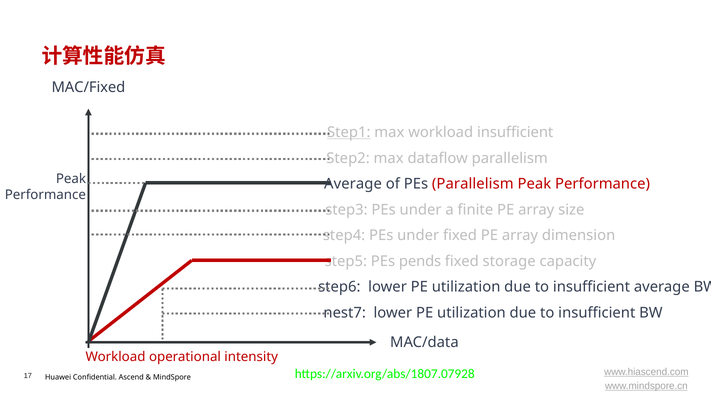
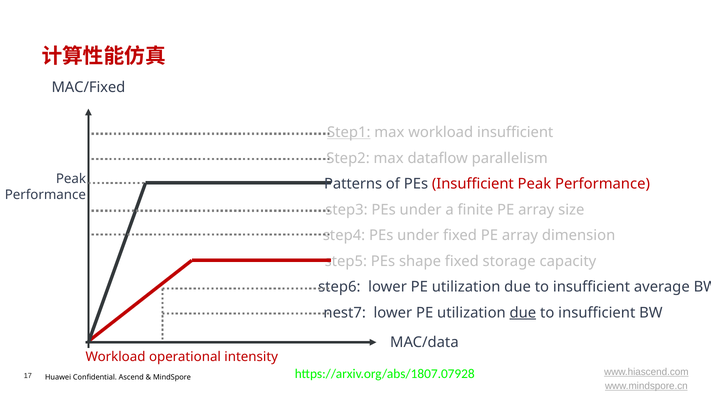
Average at (353, 184): Average -> Patterns
PEs Parallelism: Parallelism -> Insufficient
pends: pends -> shape
due at (523, 313) underline: none -> present
